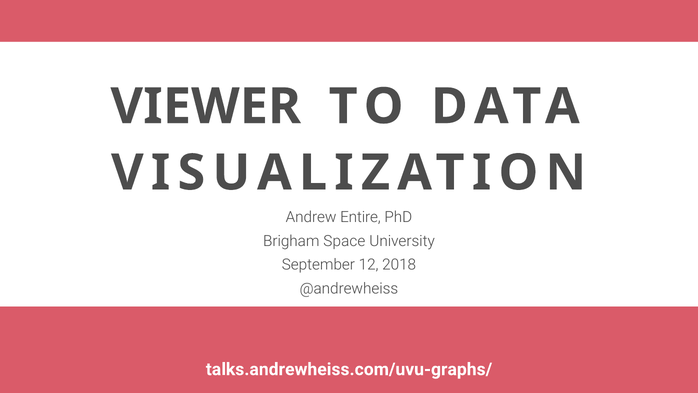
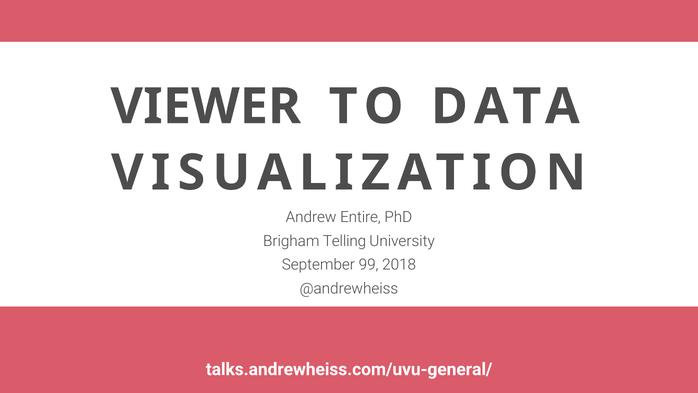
Space: Space -> Telling
12: 12 -> 99
talks.andrewheiss.com/uvu-graphs/: talks.andrewheiss.com/uvu-graphs/ -> talks.andrewheiss.com/uvu-general/
